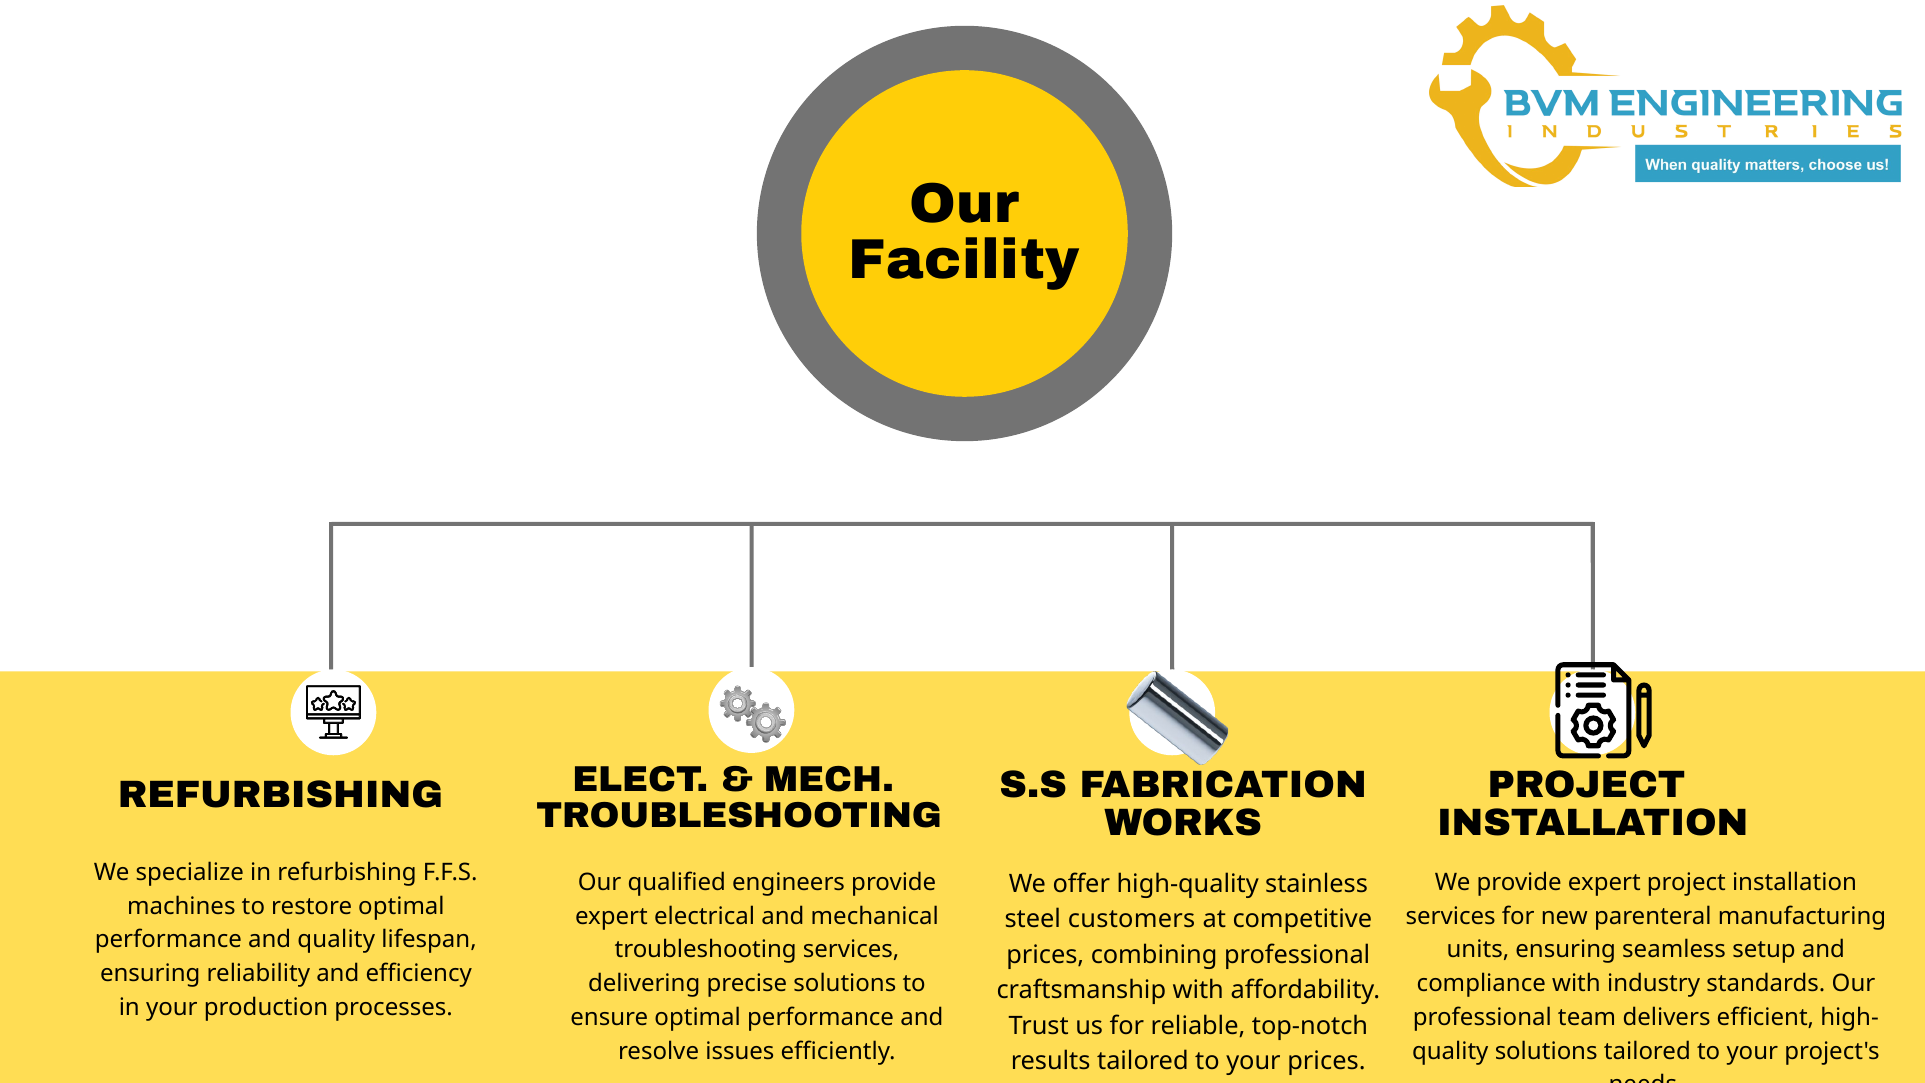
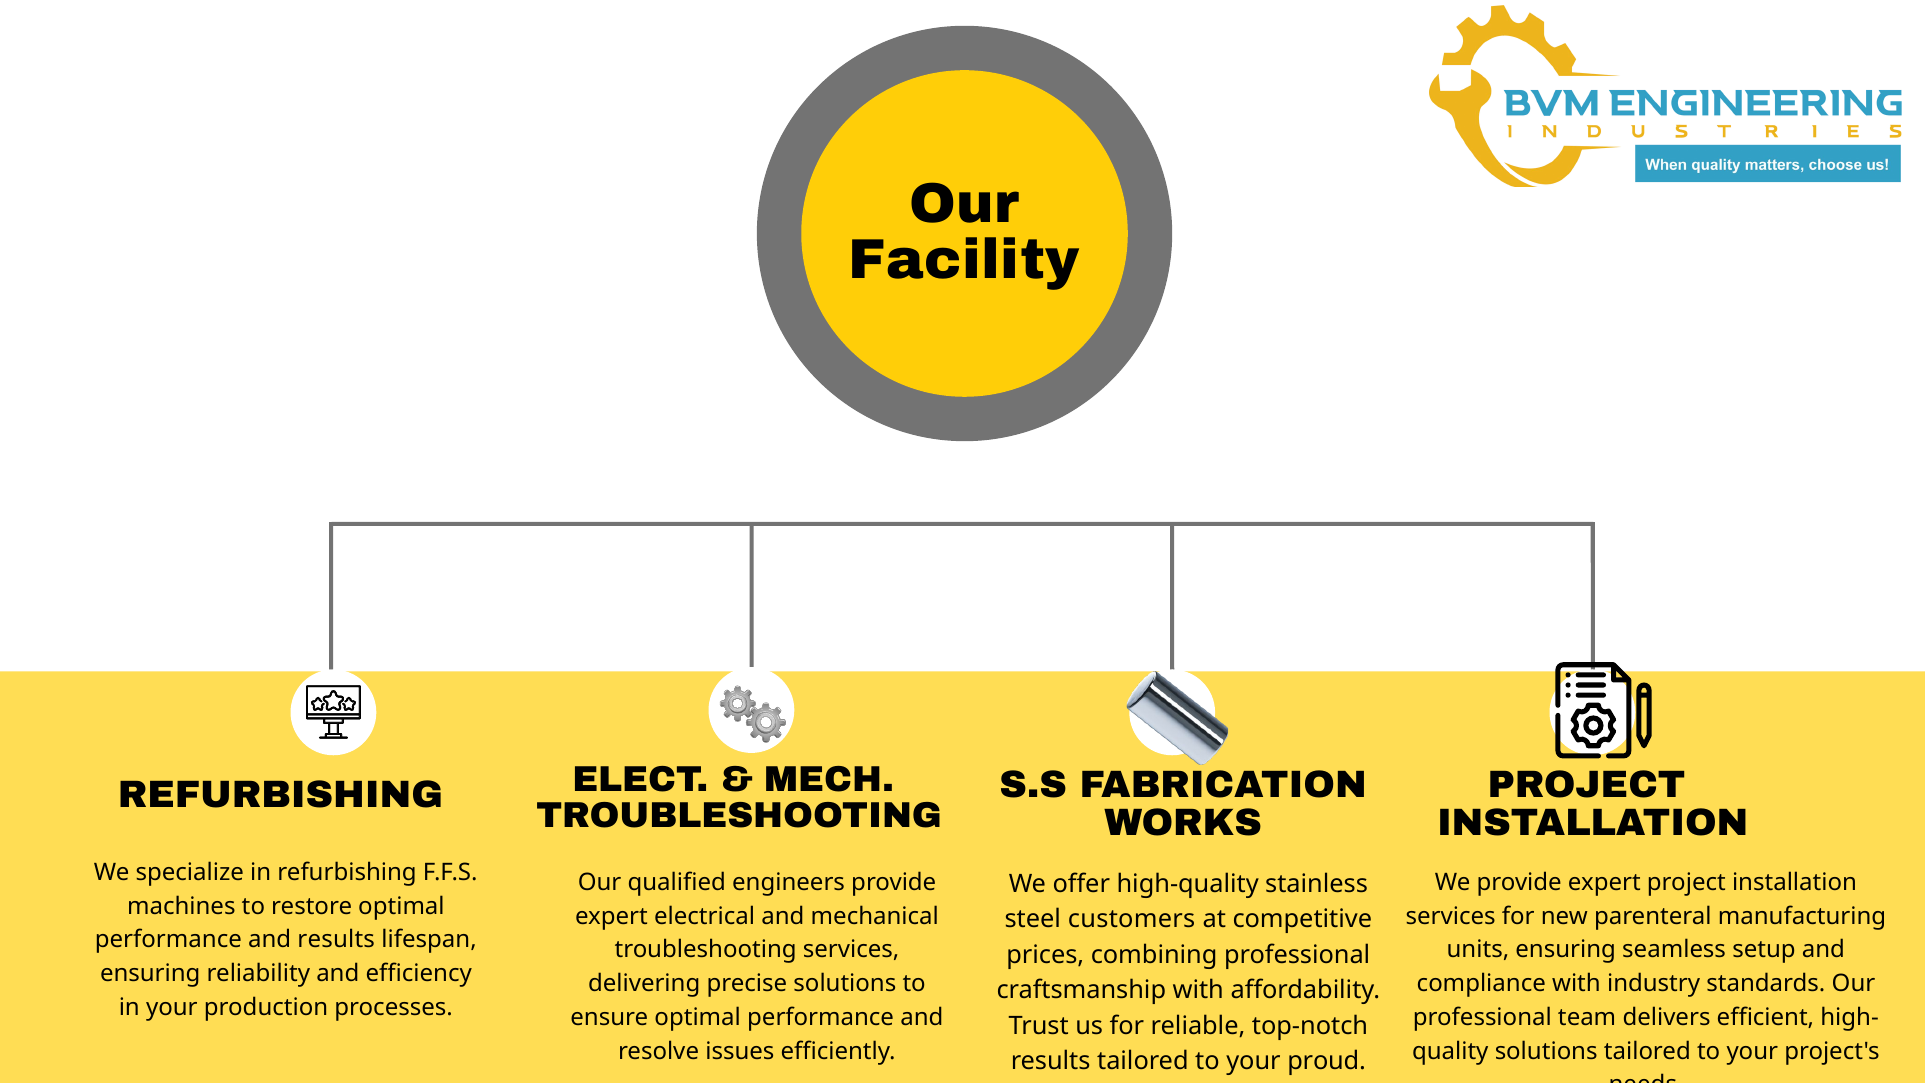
and quality: quality -> results
your prices: prices -> proud
